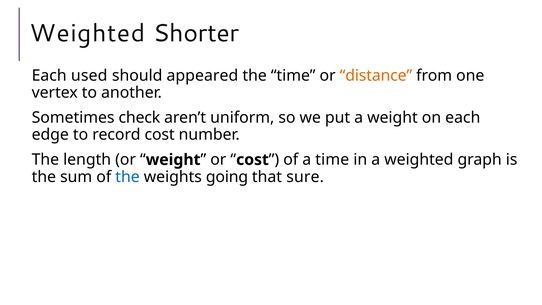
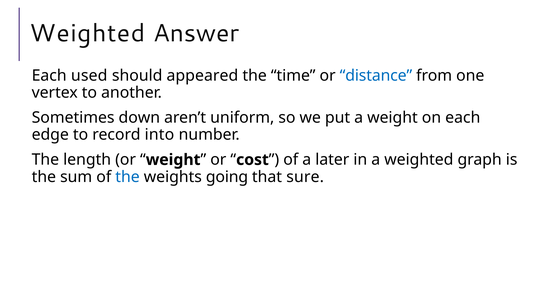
Shorter: Shorter -> Answer
distance colour: orange -> blue
check: check -> down
record cost: cost -> into
a time: time -> later
